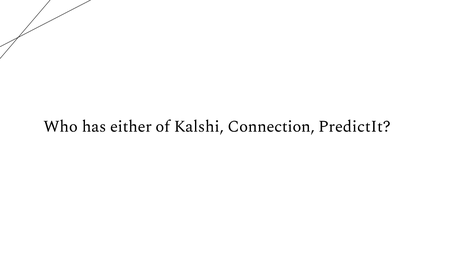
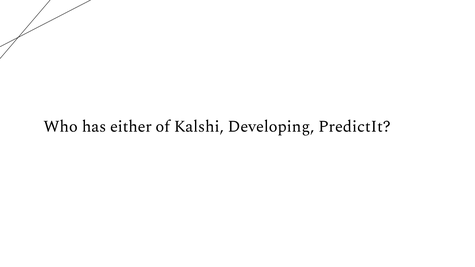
Connection: Connection -> Developing
